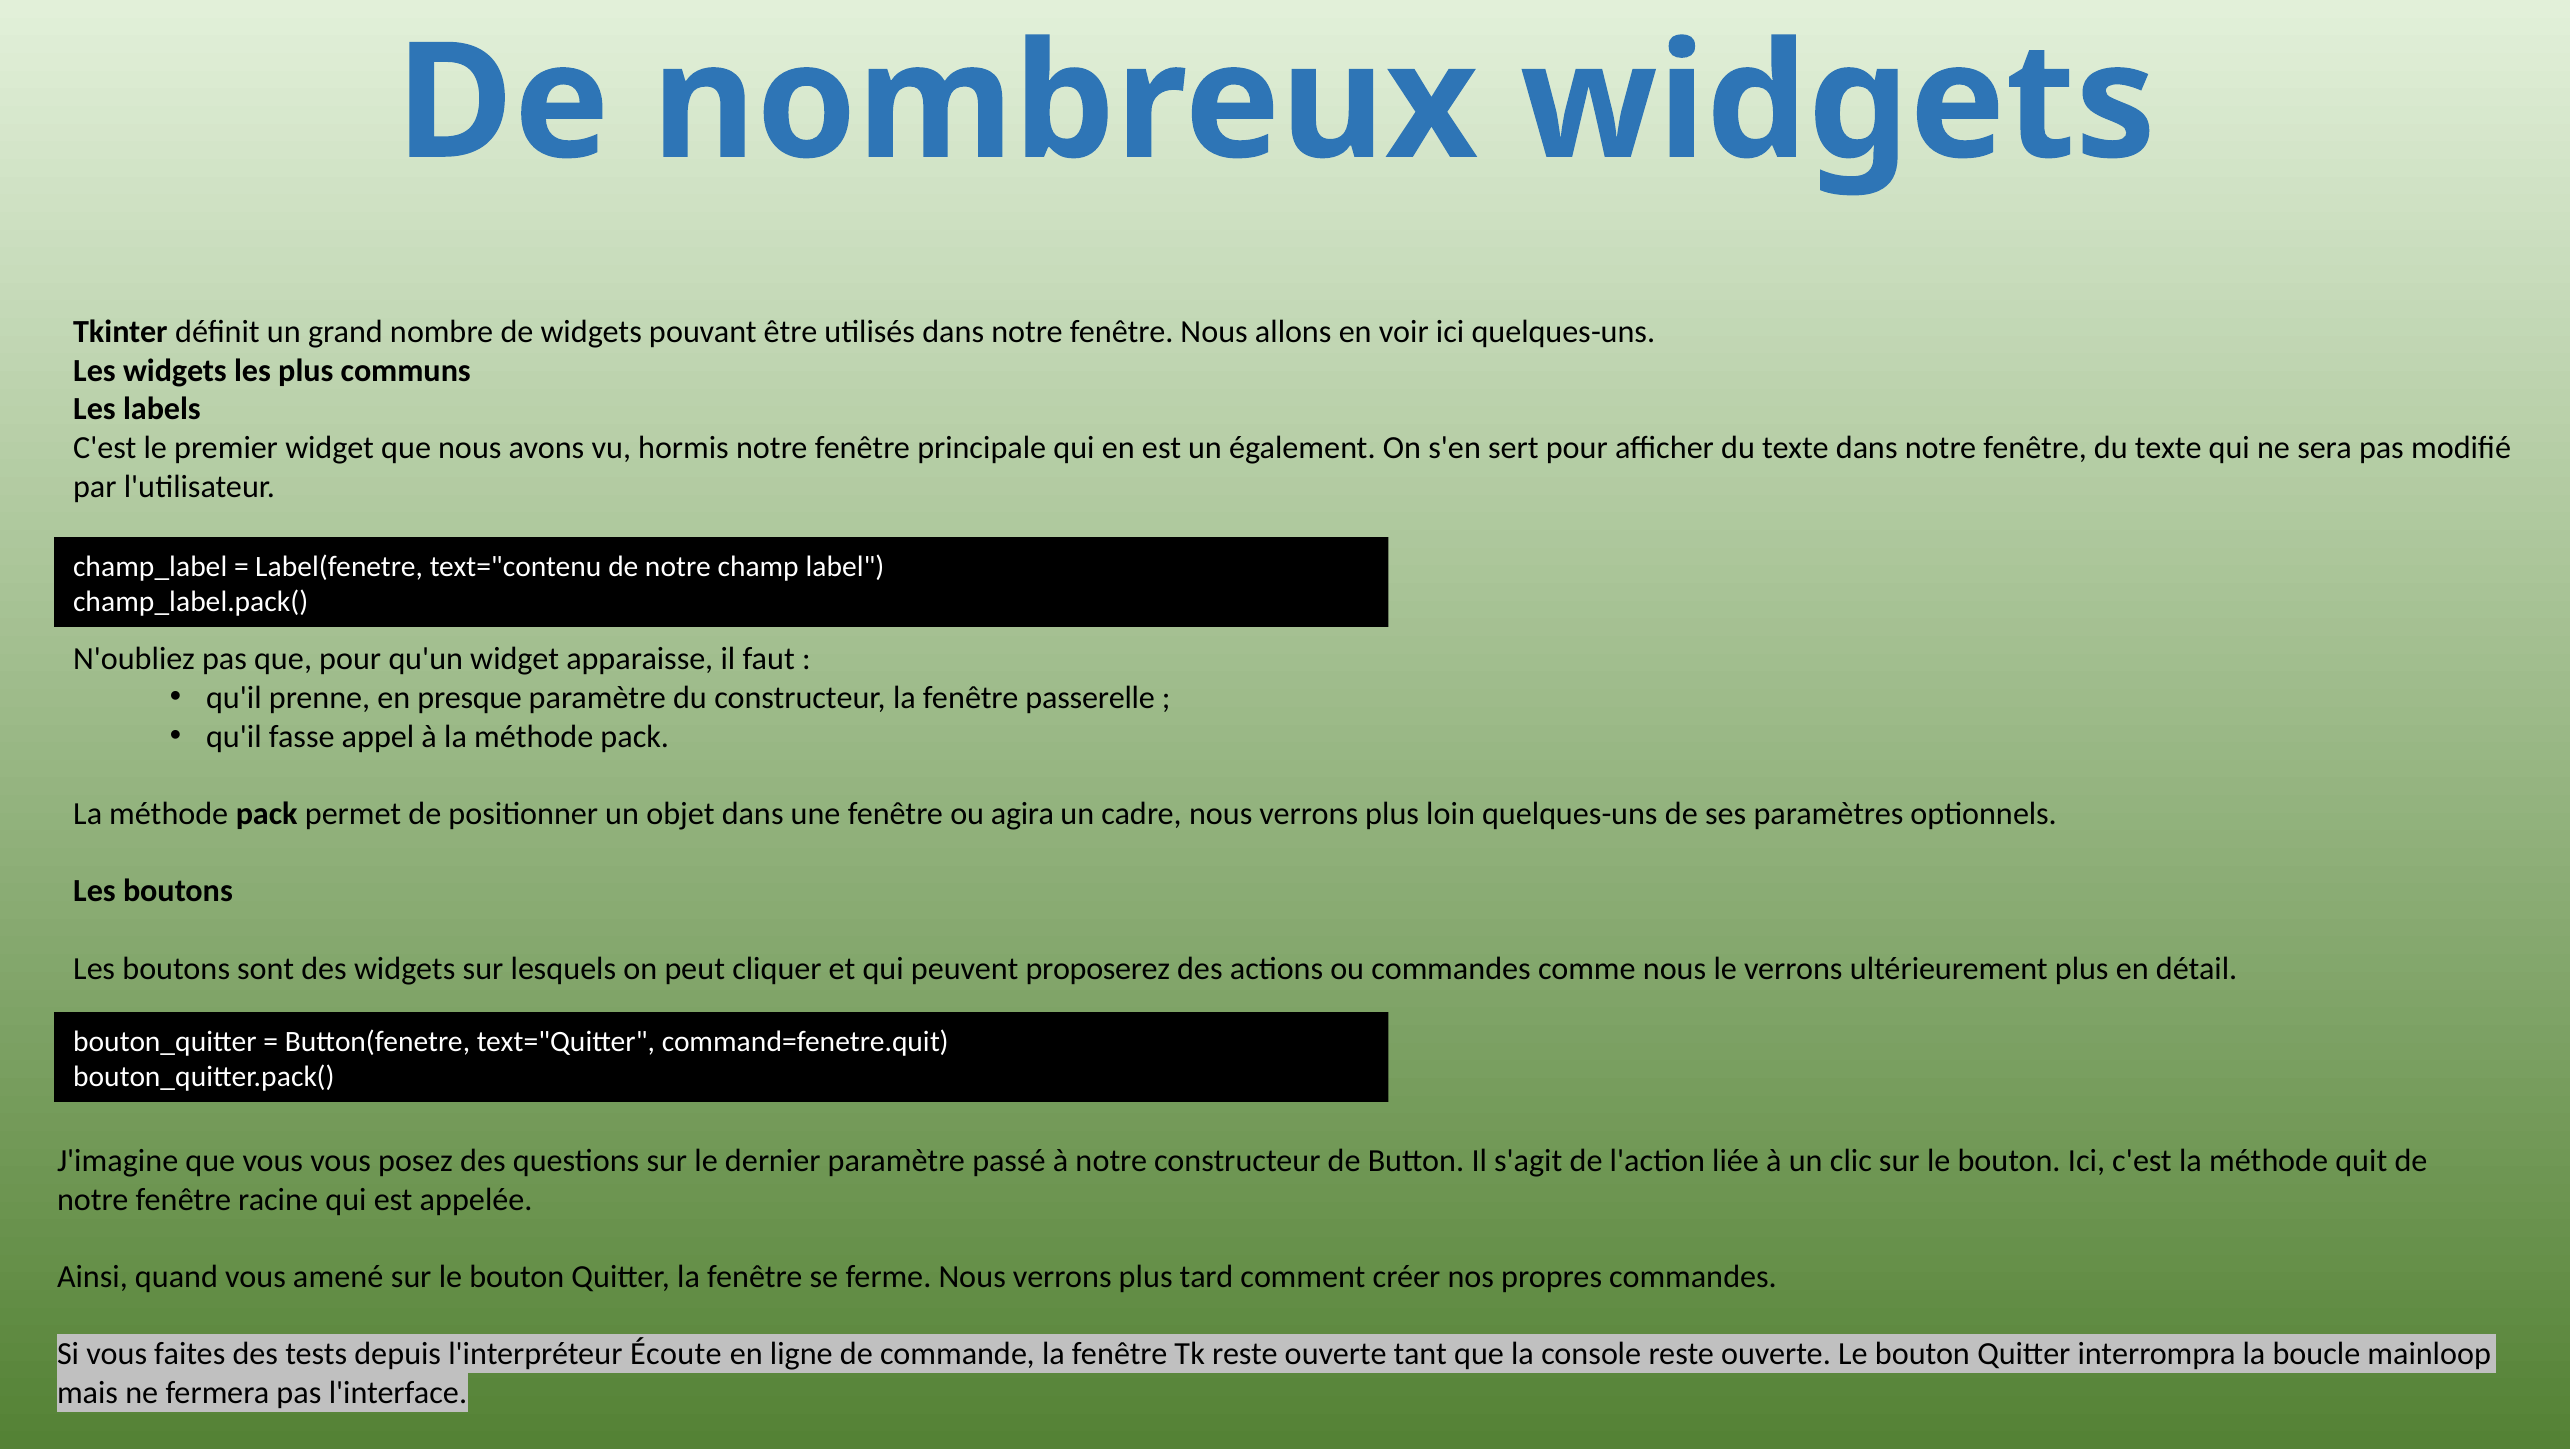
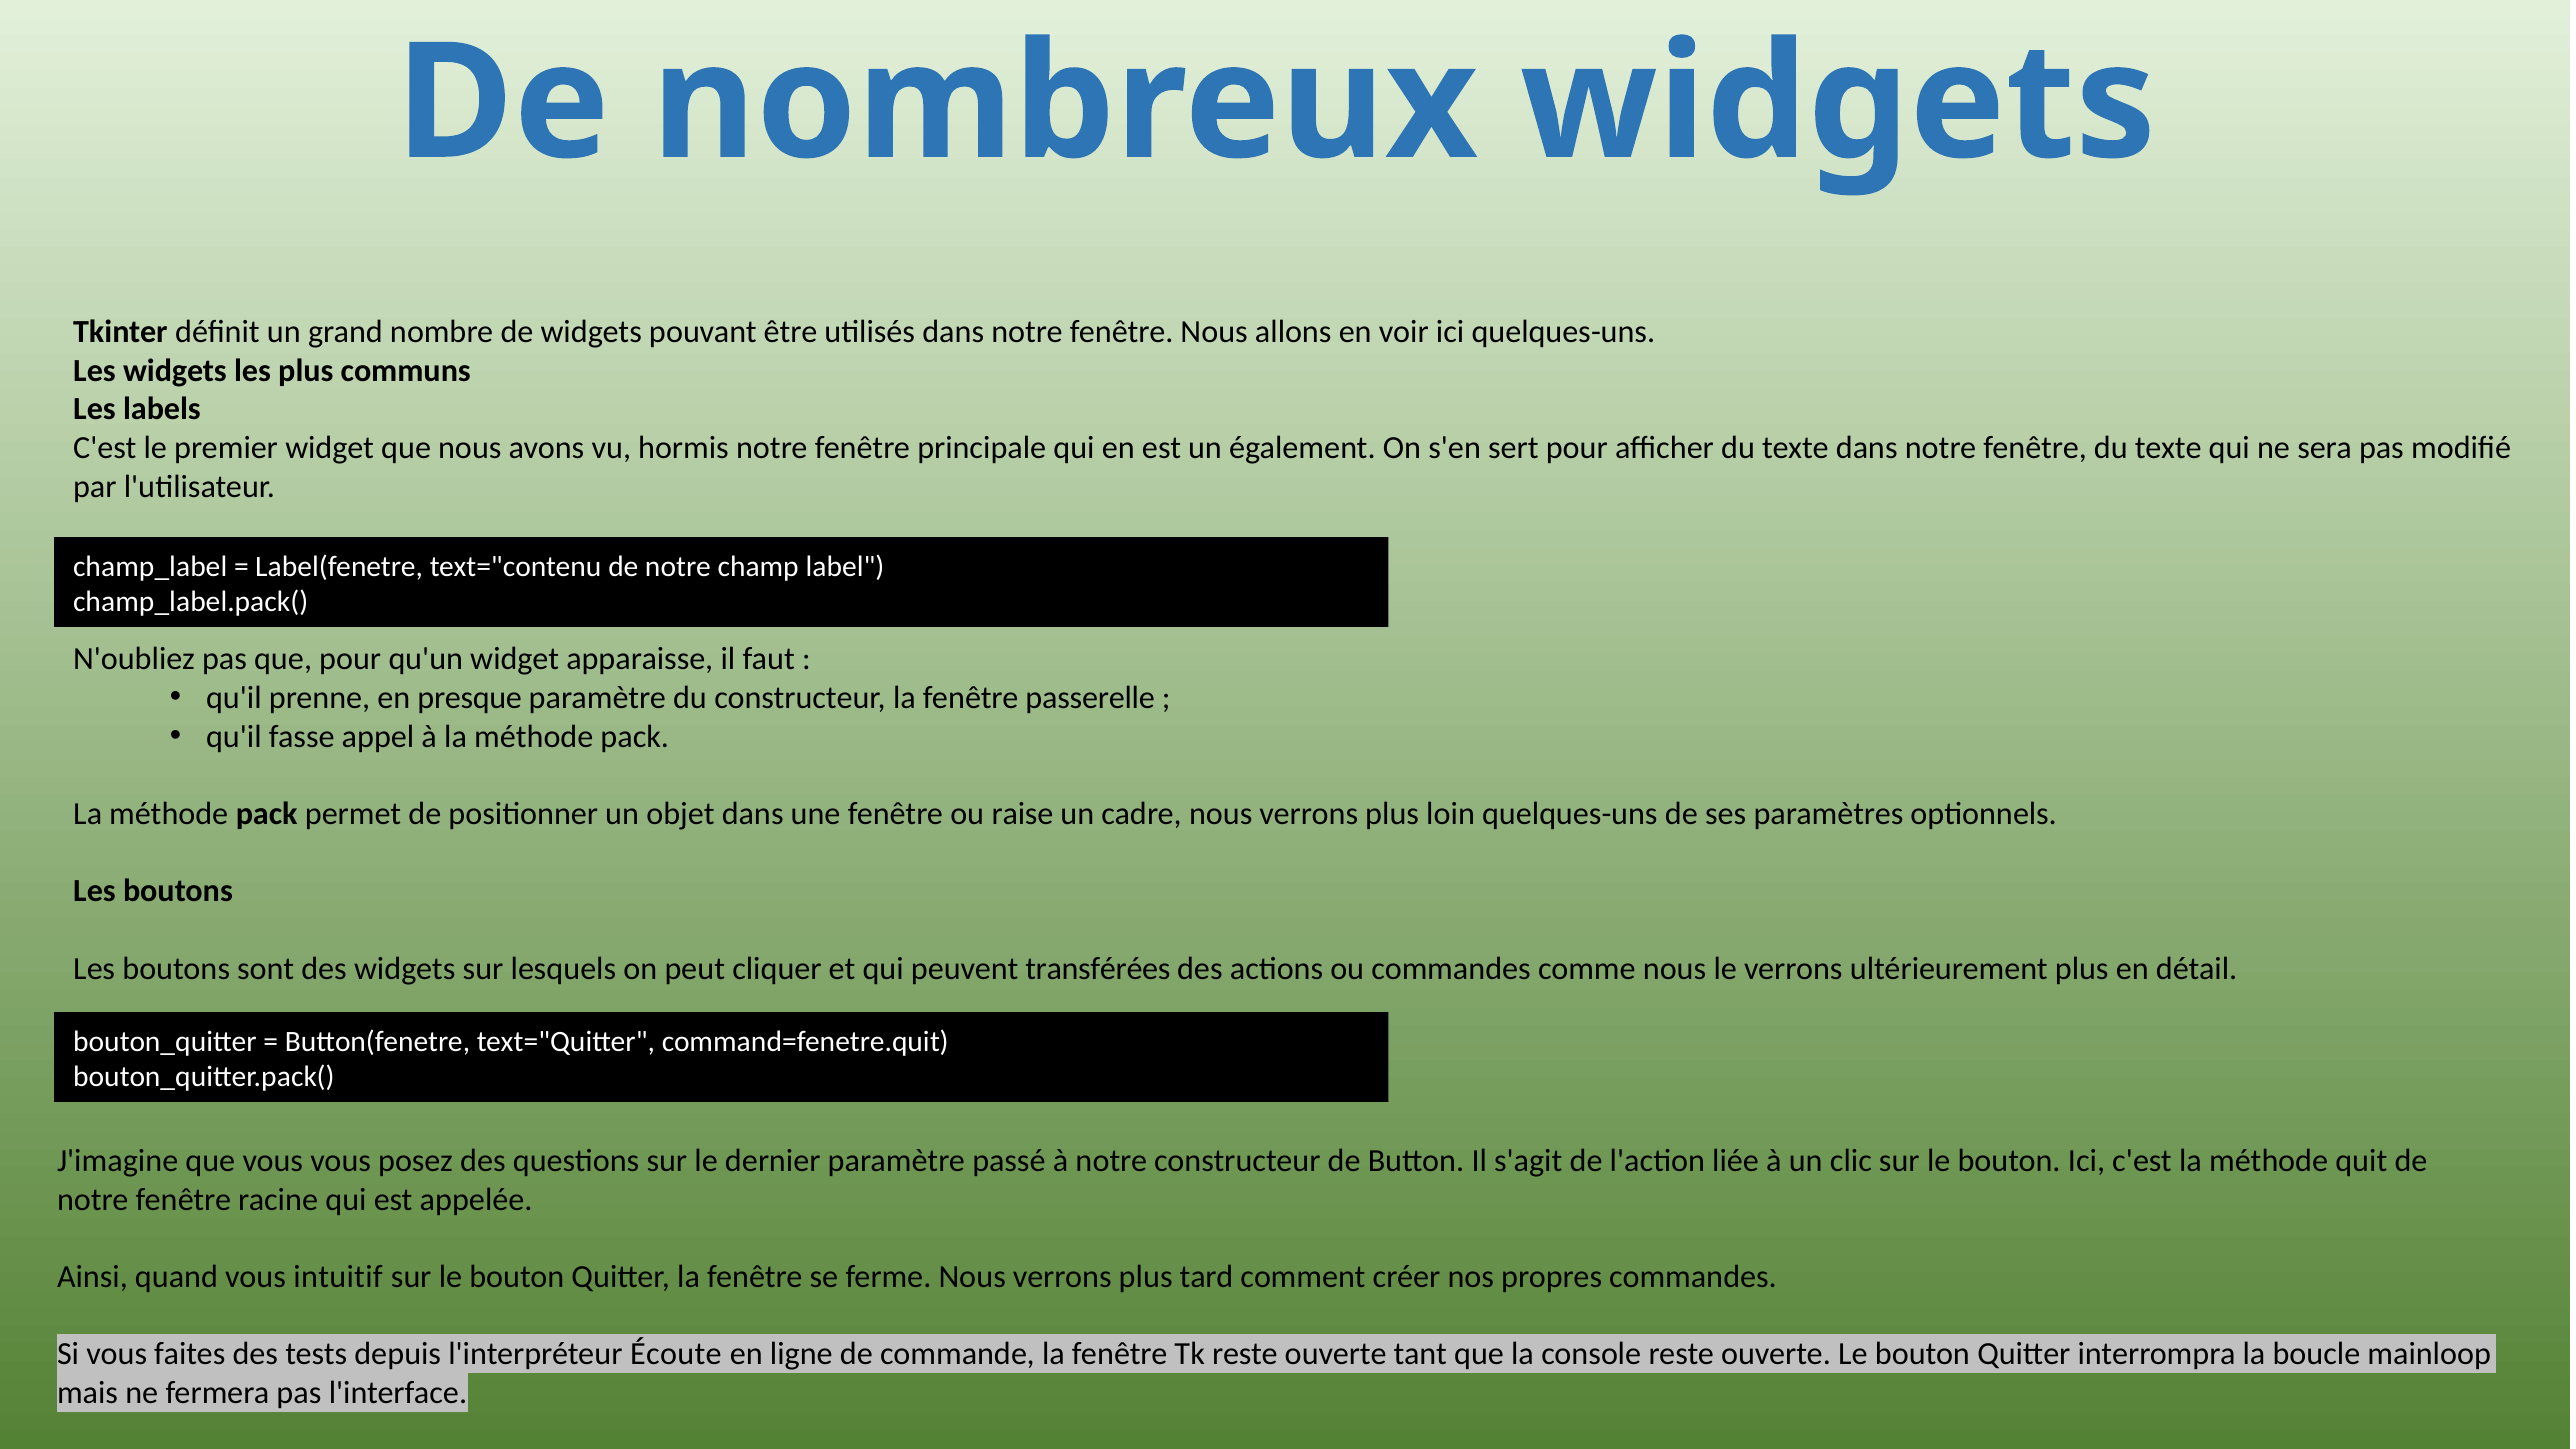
agira: agira -> raise
proposerez: proposerez -> transférées
amené: amené -> intuitif
